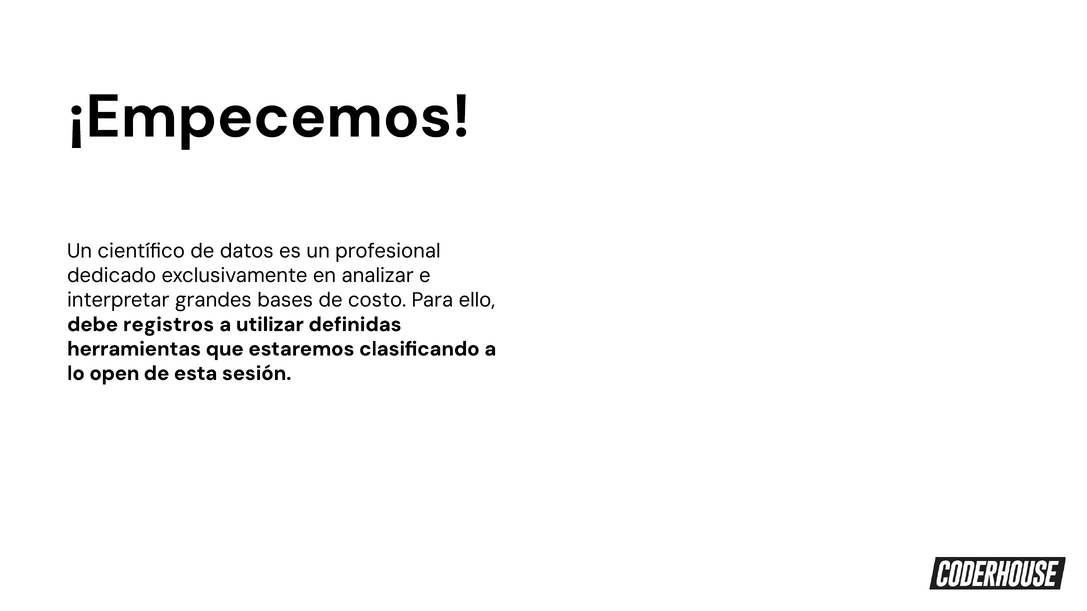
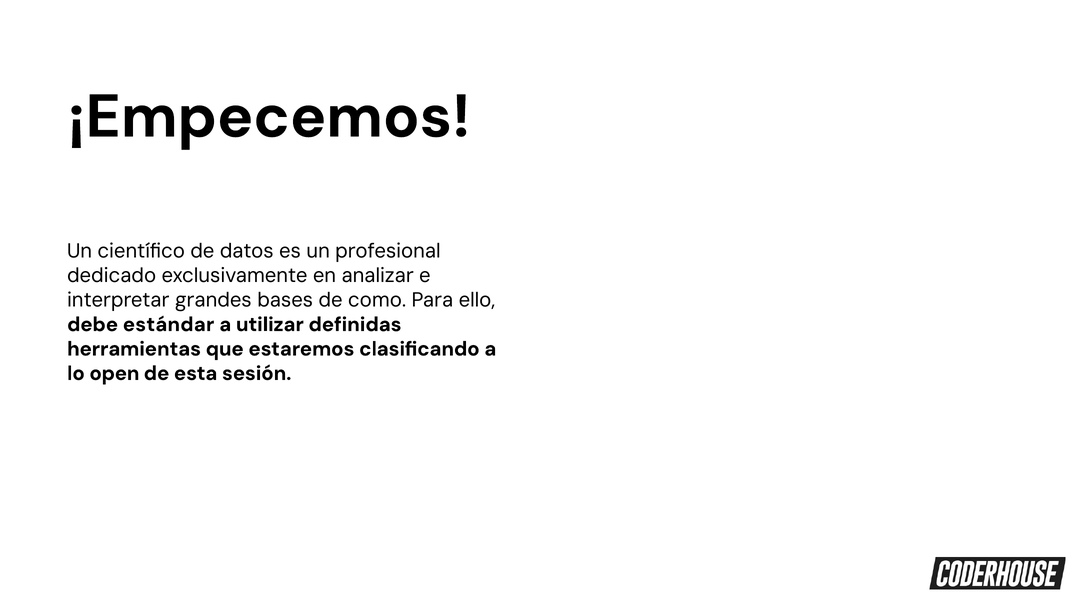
costo: costo -> como
registros: registros -> estándar
